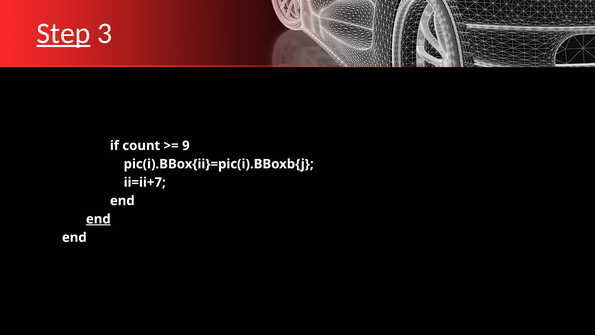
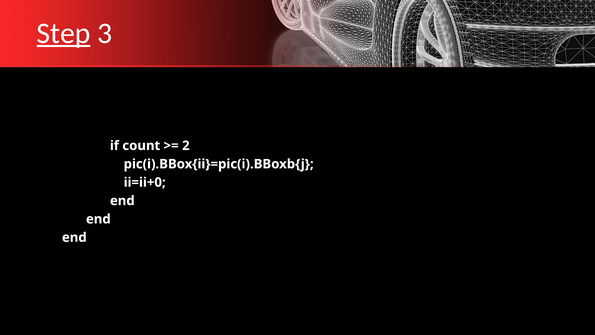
9: 9 -> 2
ii=ii+7: ii=ii+7 -> ii=ii+0
end at (98, 219) underline: present -> none
